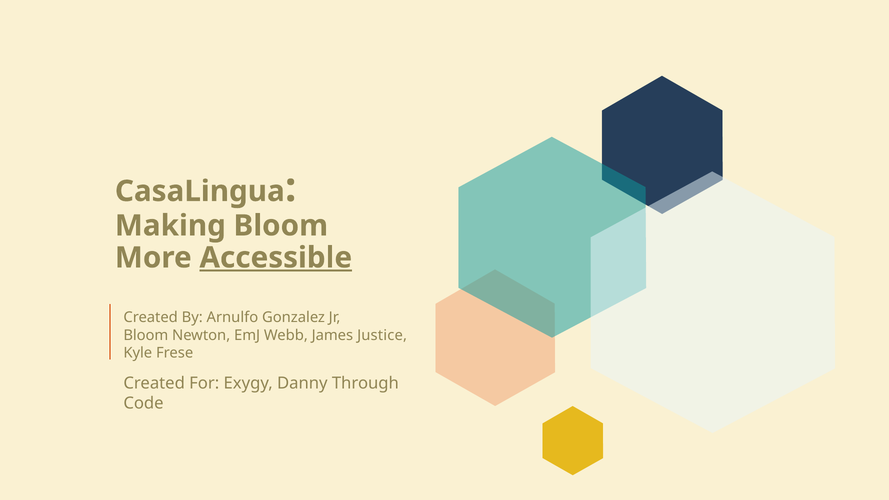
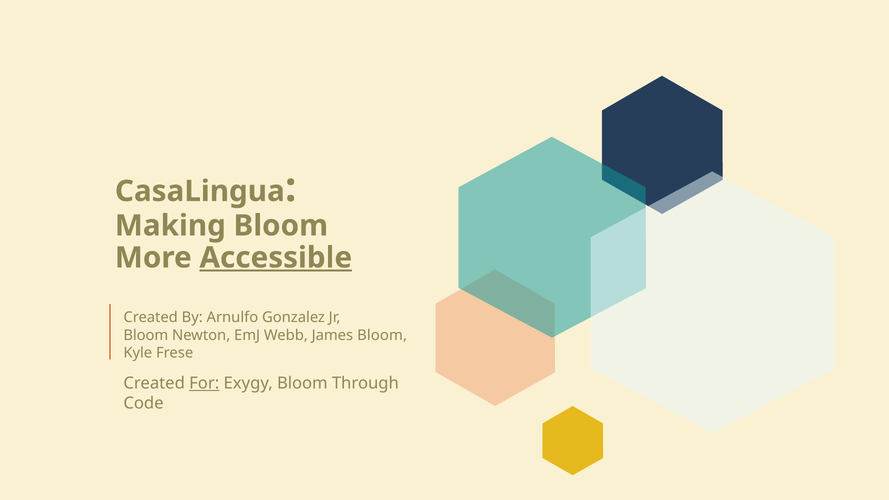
James Justice: Justice -> Bloom
For underline: none -> present
Exygy Danny: Danny -> Bloom
